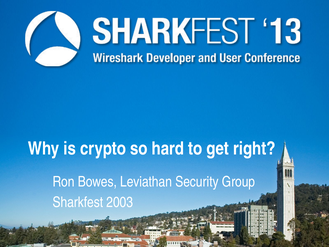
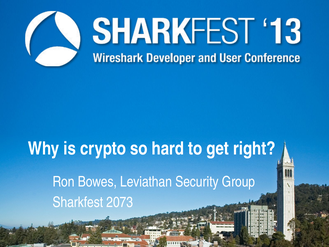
2003: 2003 -> 2073
